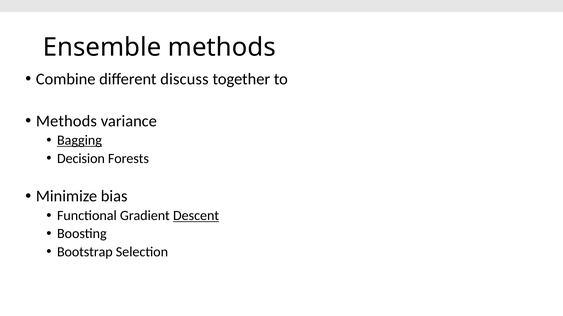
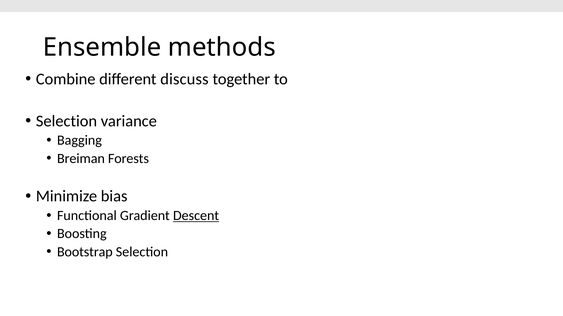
Methods at (66, 121): Methods -> Selection
Bagging underline: present -> none
Decision: Decision -> Breiman
